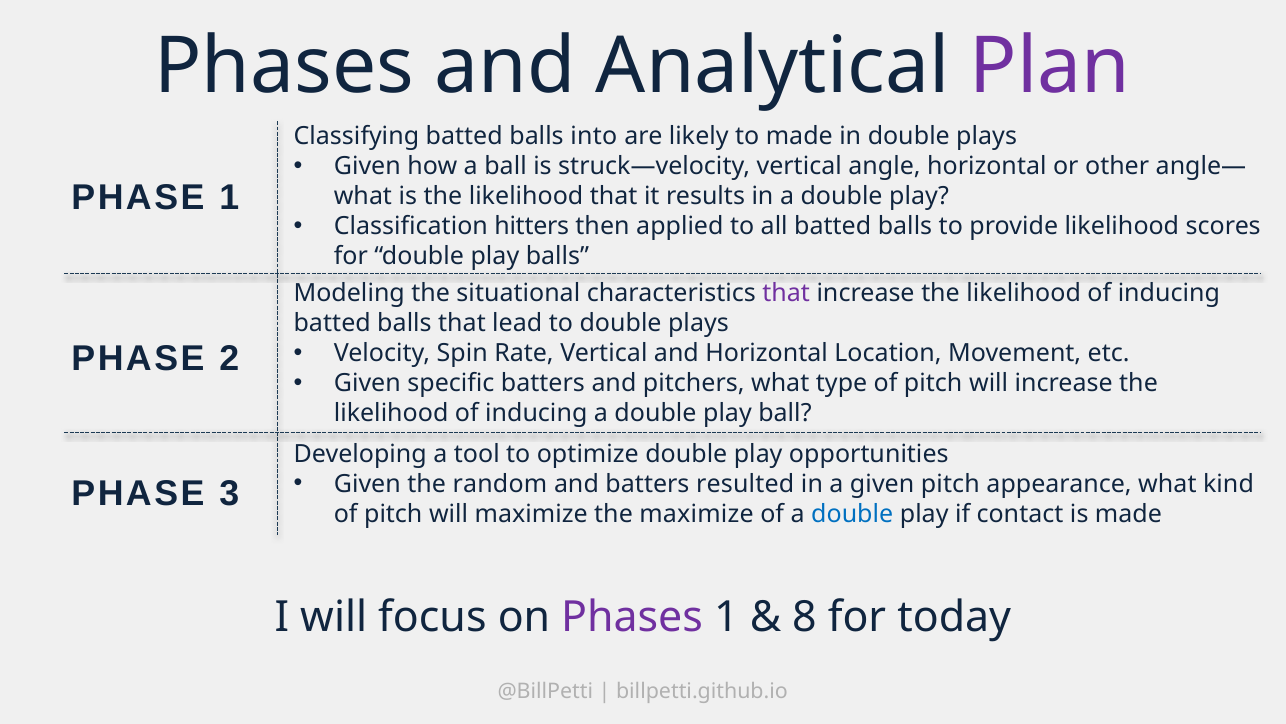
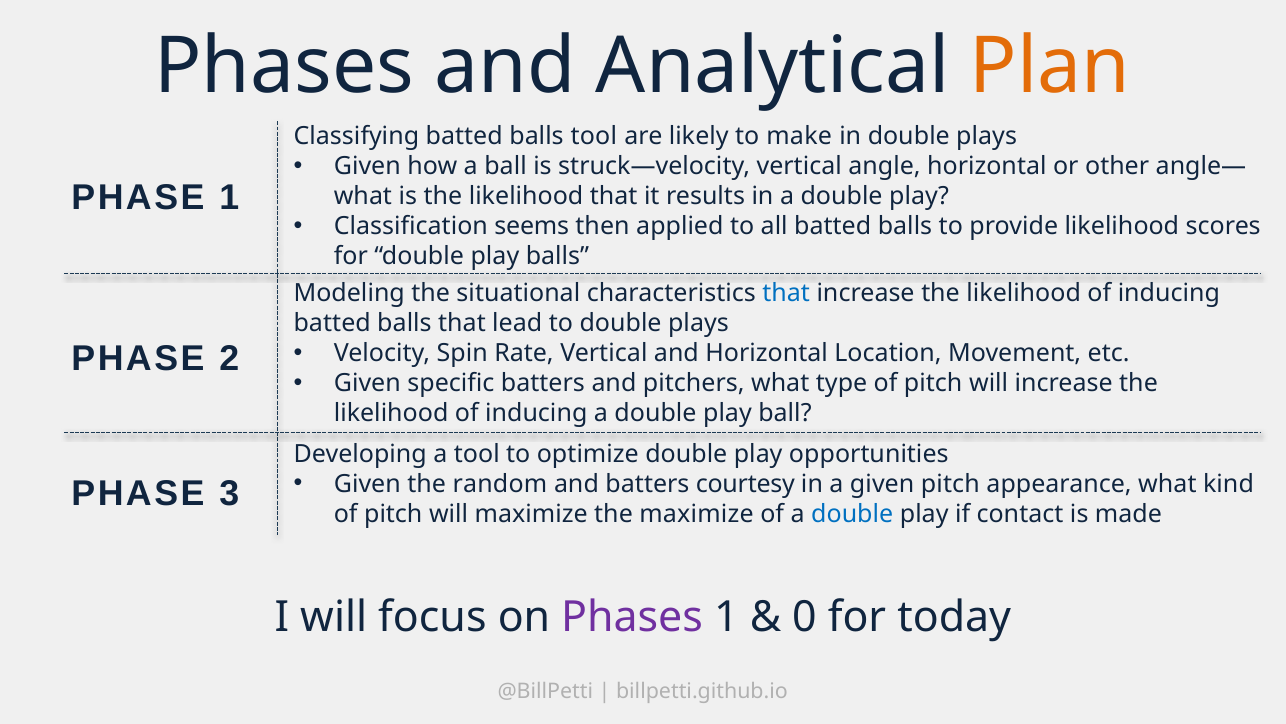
Plan colour: purple -> orange
balls into: into -> tool
to made: made -> make
hitters: hitters -> seems
that at (786, 293) colour: purple -> blue
resulted: resulted -> courtesy
8: 8 -> 0
